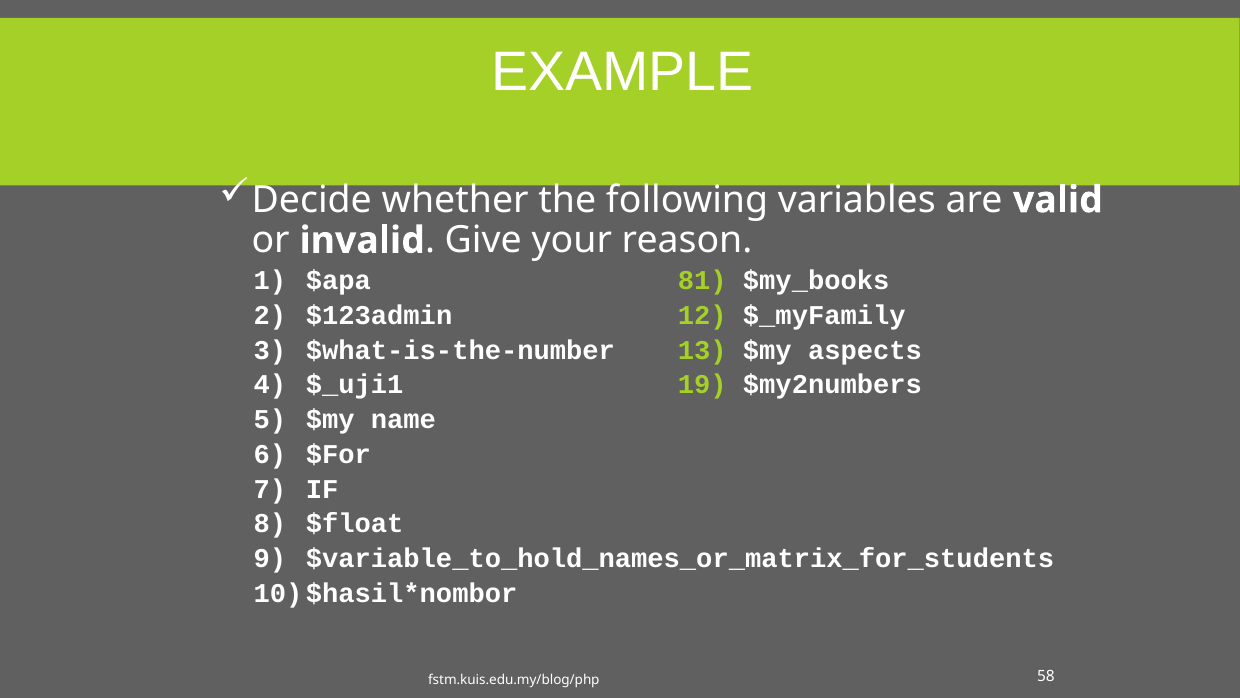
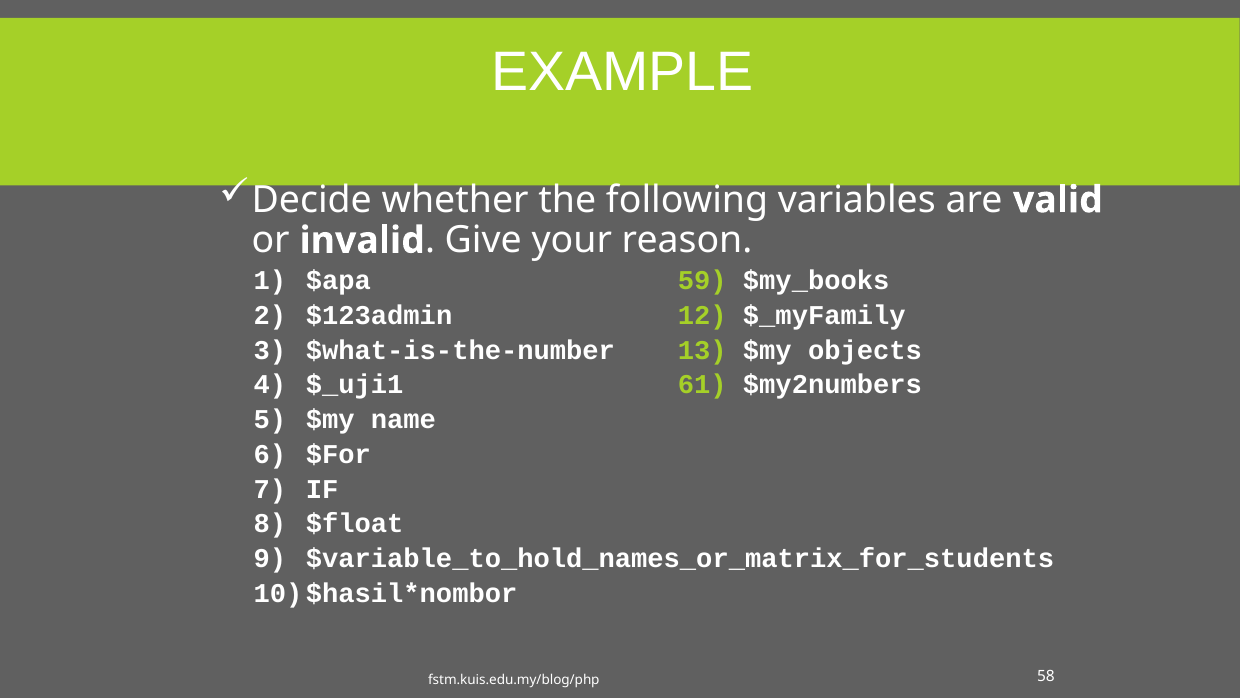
81: 81 -> 59
aspects: aspects -> objects
19: 19 -> 61
